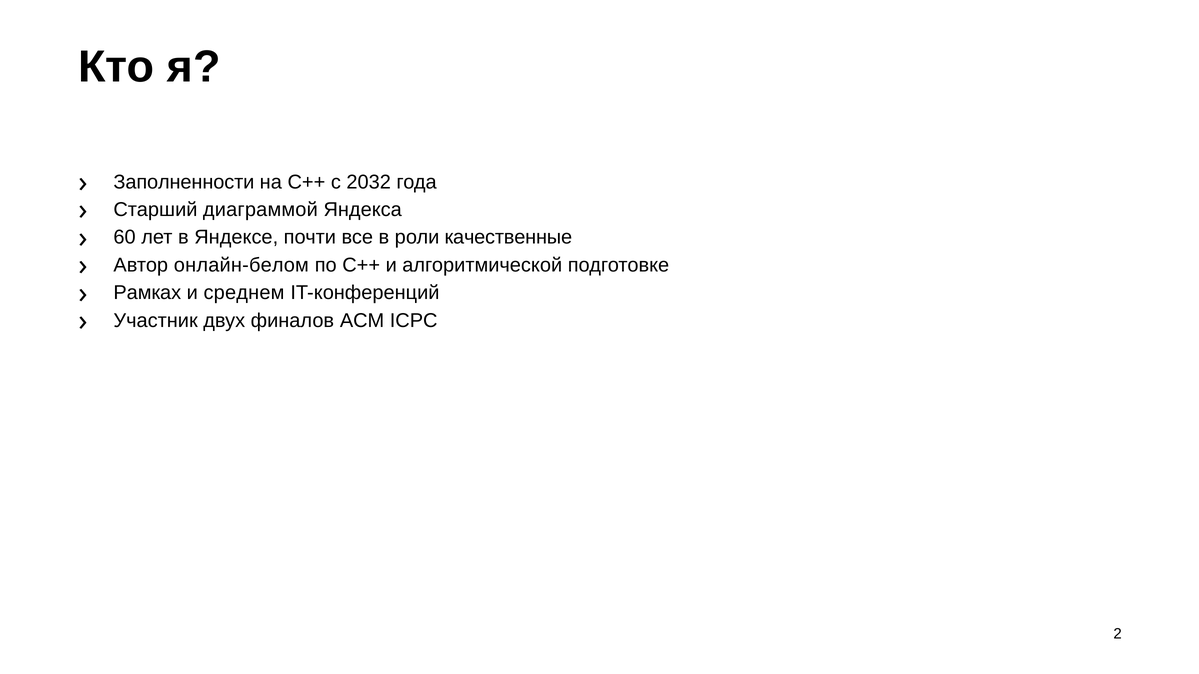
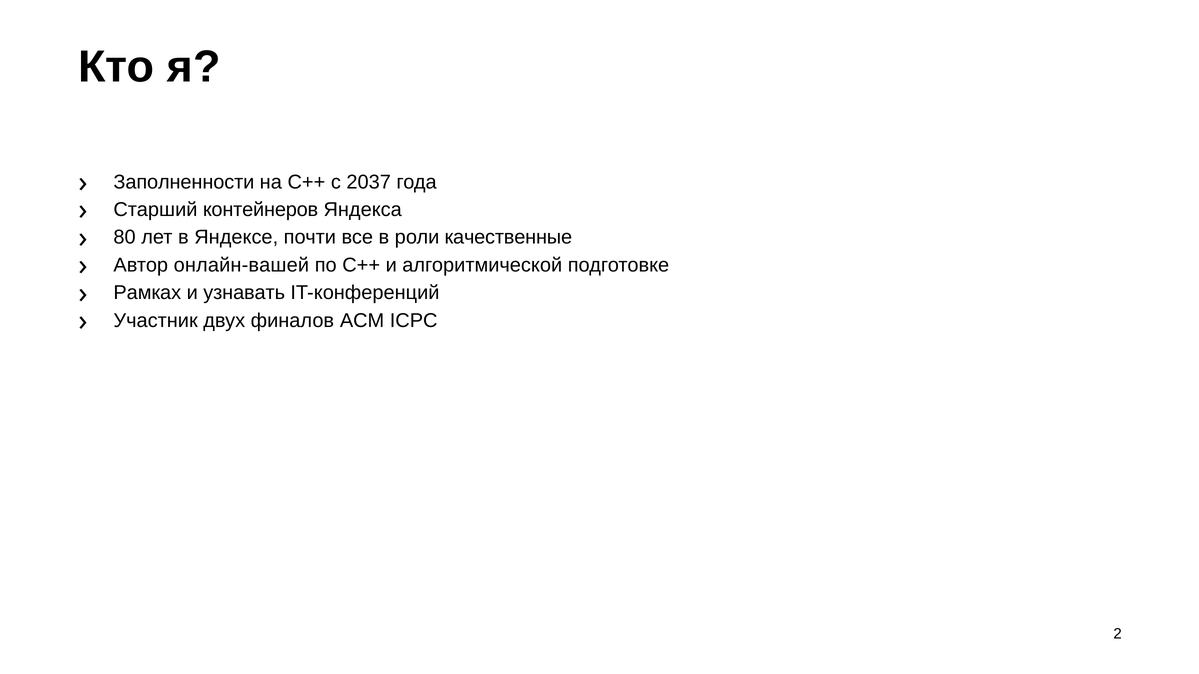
2032: 2032 -> 2037
диаграммой: диаграммой -> контейнеров
60: 60 -> 80
онлайн-белом: онлайн-белом -> онлайн-вашей
среднем: среднем -> узнавать
